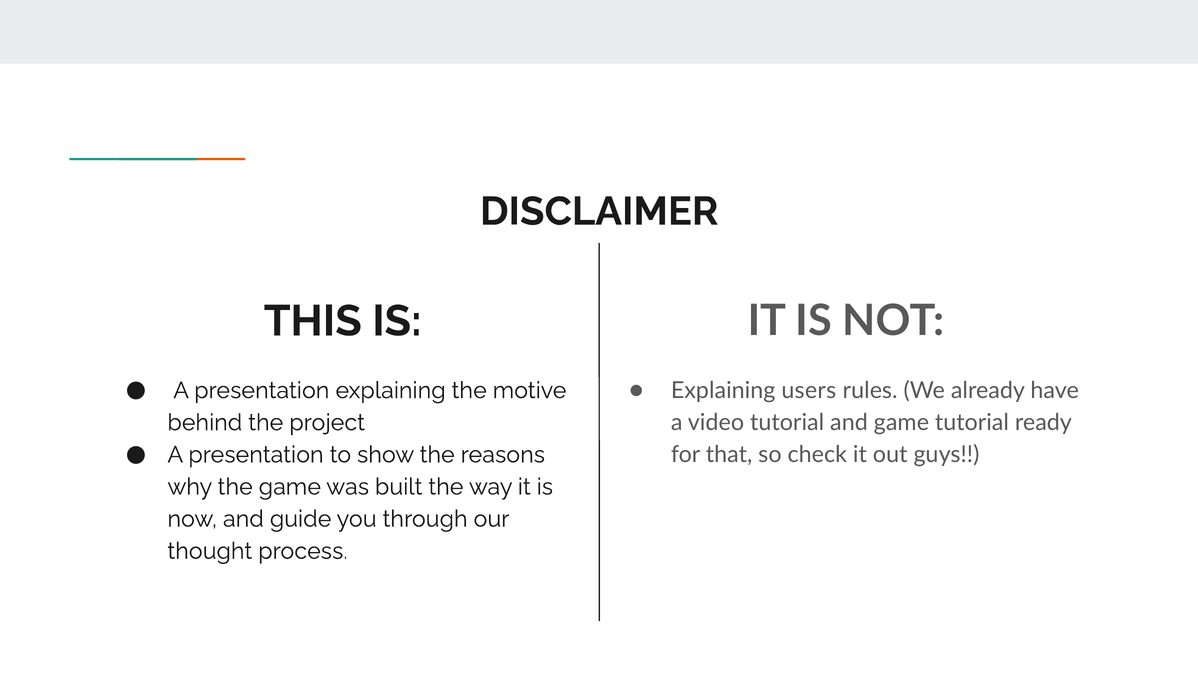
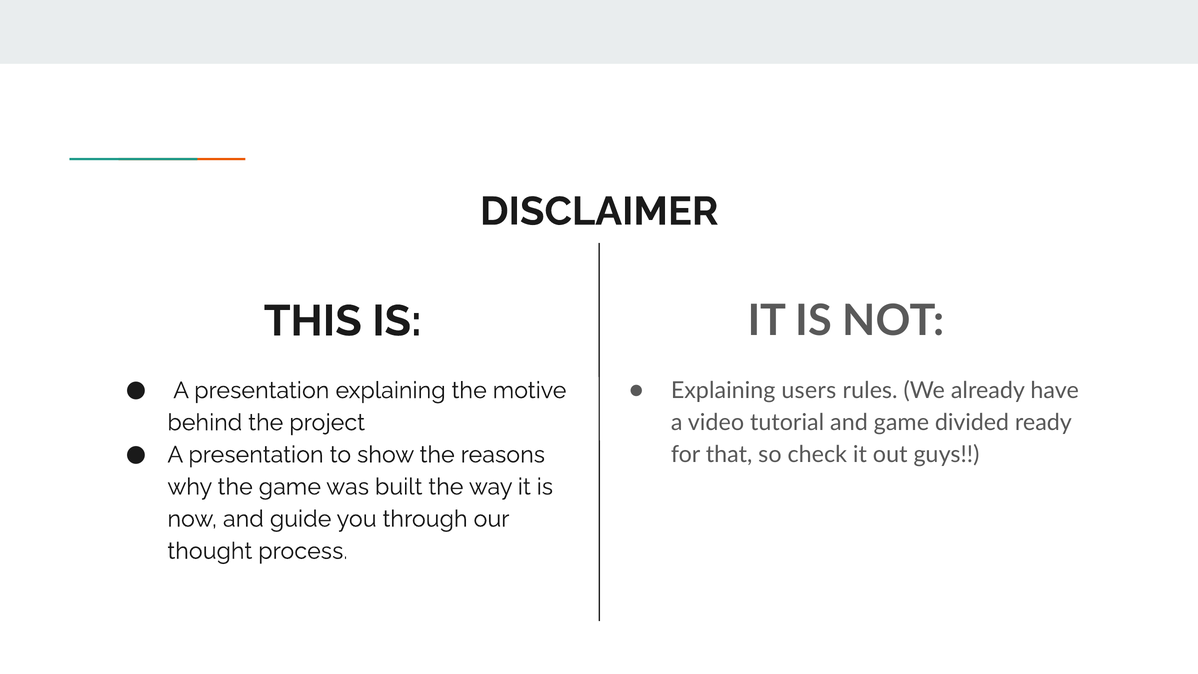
game tutorial: tutorial -> divided
